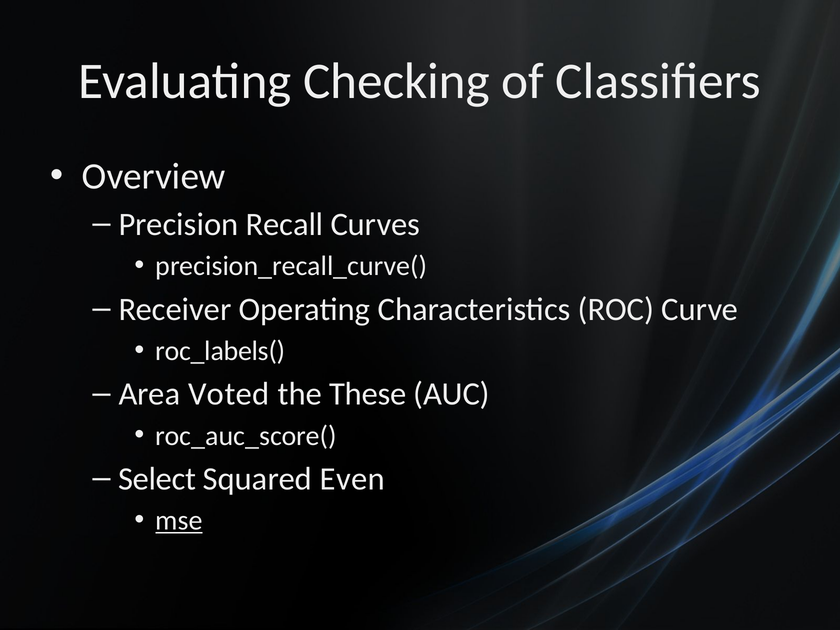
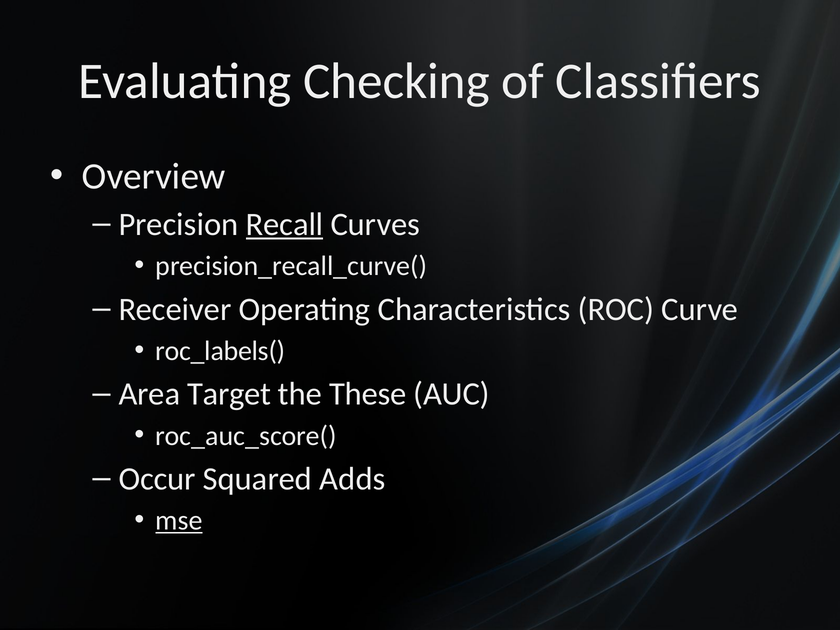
Recall underline: none -> present
Voted: Voted -> Target
Select: Select -> Occur
Even: Even -> Adds
